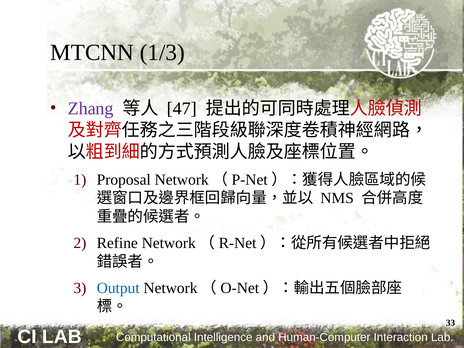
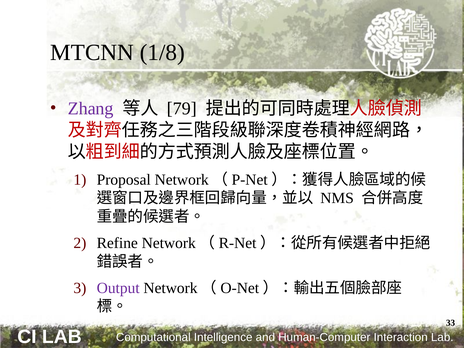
1/3: 1/3 -> 1/8
47: 47 -> 79
Output colour: blue -> purple
